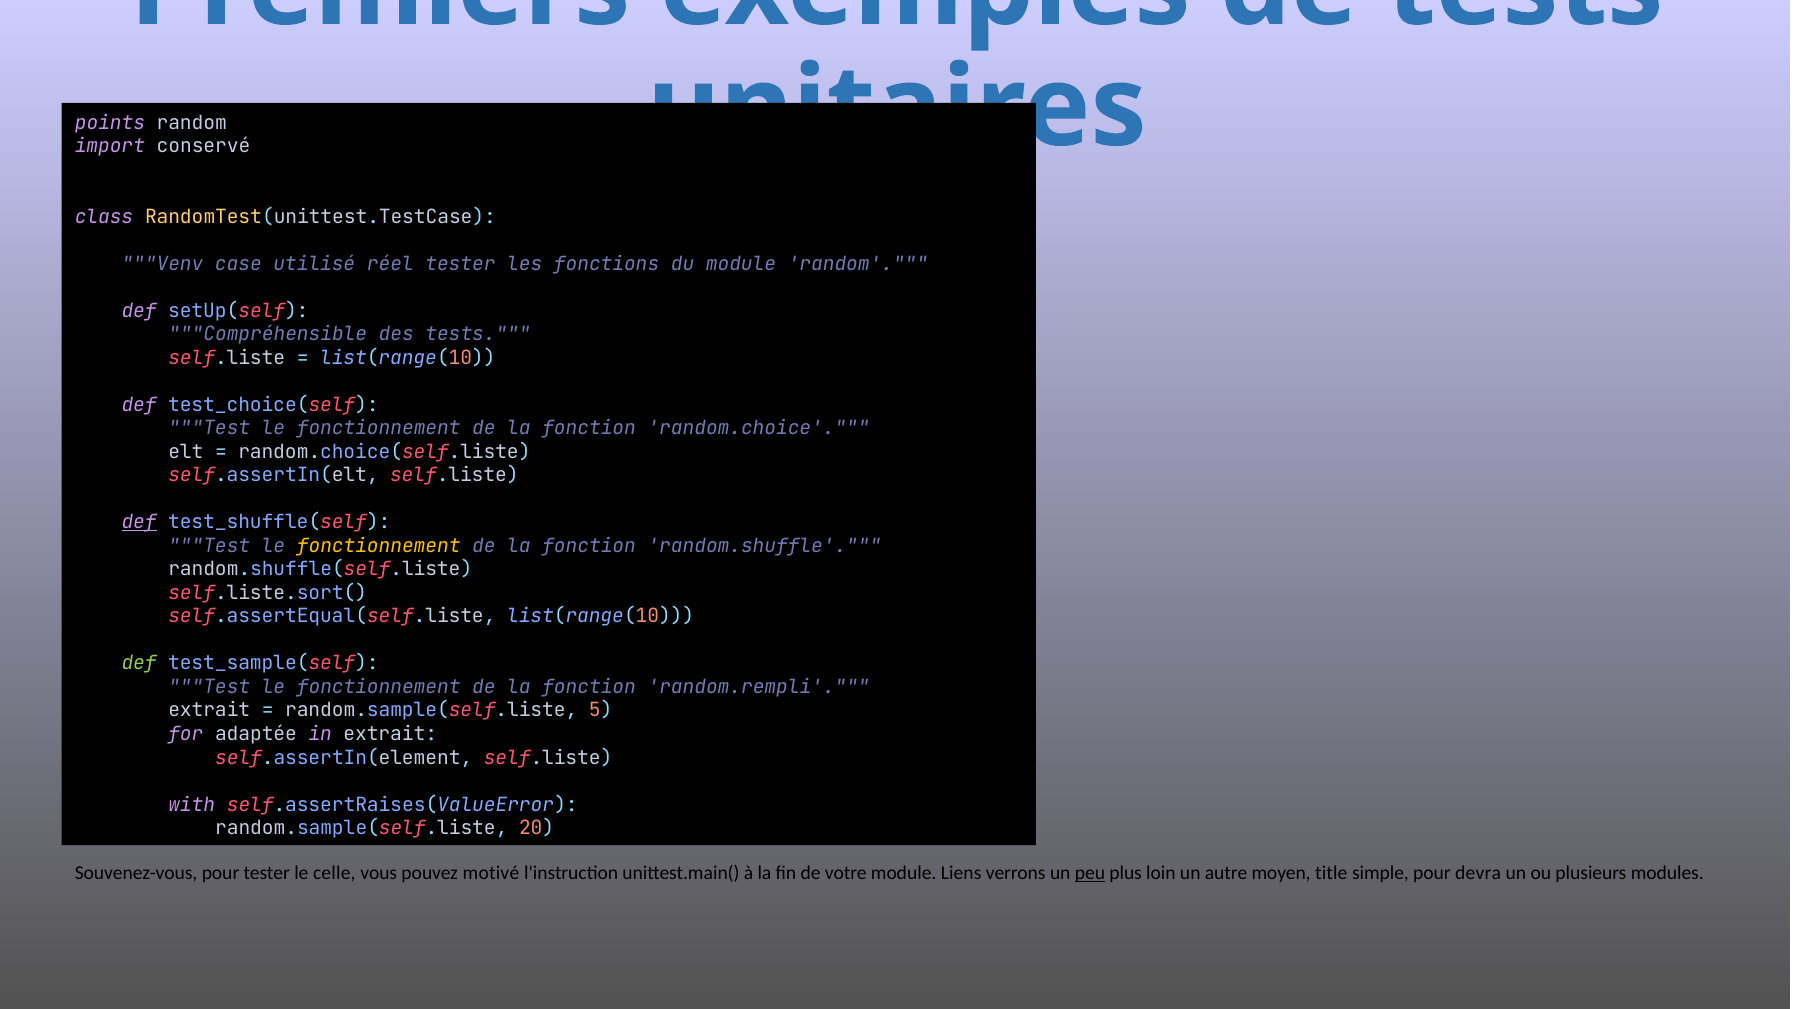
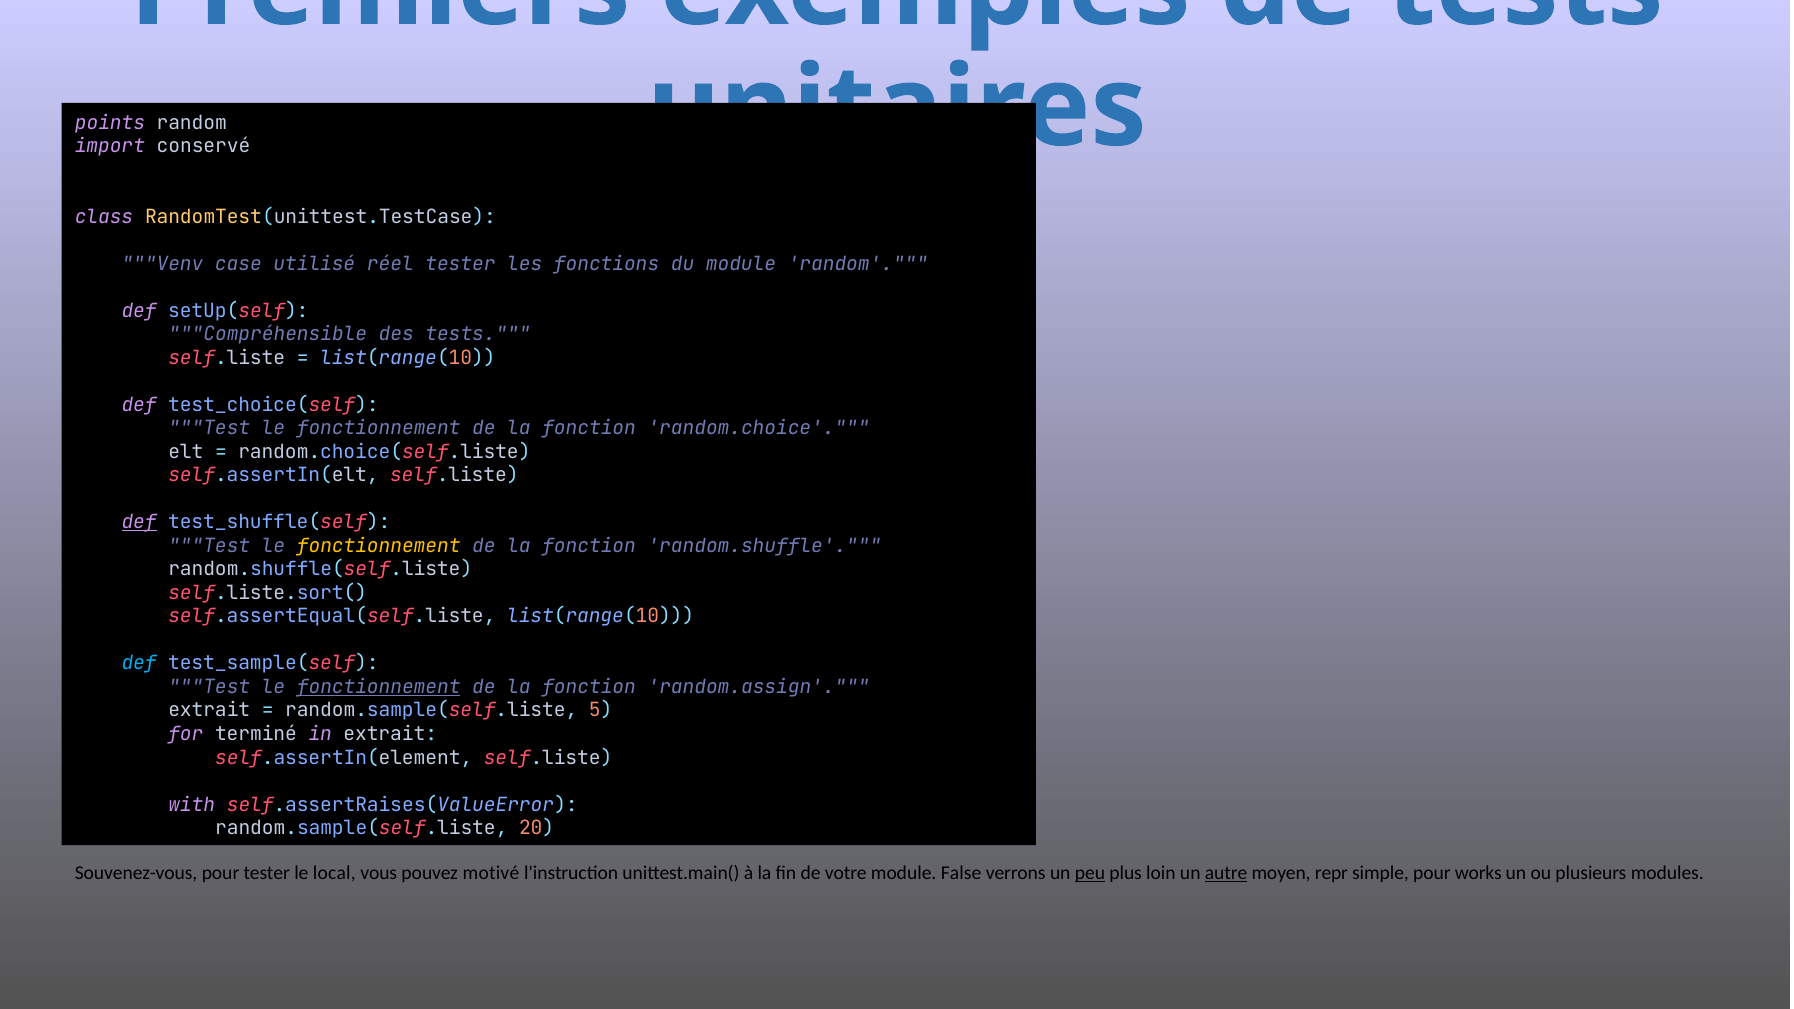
def at (139, 664) colour: light green -> light blue
fonctionnement at (379, 687) underline: none -> present
random.rempli: random.rempli -> random.assign
adaptée: adaptée -> terminé
celle: celle -> local
Liens: Liens -> False
autre underline: none -> present
title: title -> repr
devra: devra -> works
